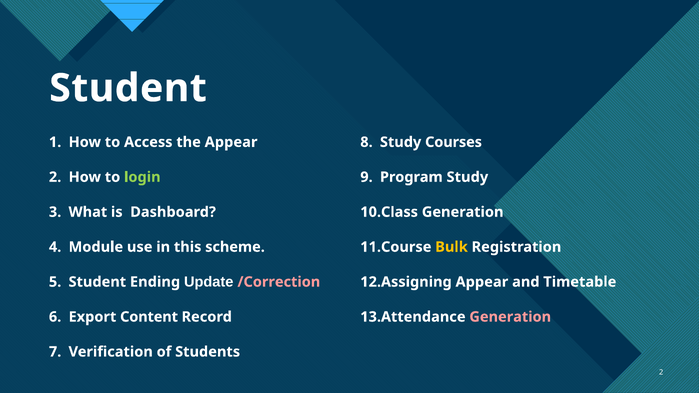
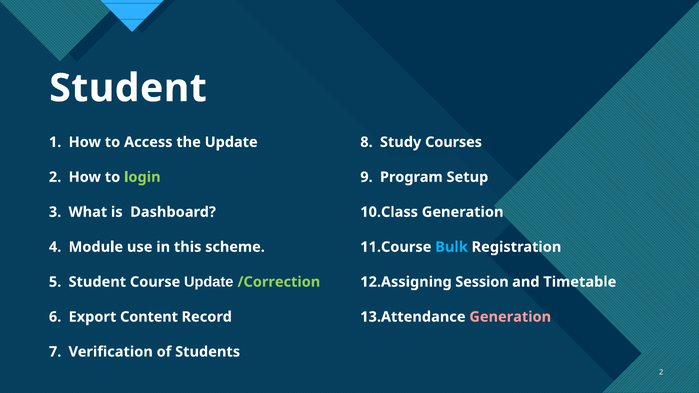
the Appear: Appear -> Update
Program Study: Study -> Setup
Bulk colour: yellow -> light blue
Ending: Ending -> Course
/Correction colour: pink -> light green
Appear at (482, 282): Appear -> Session
